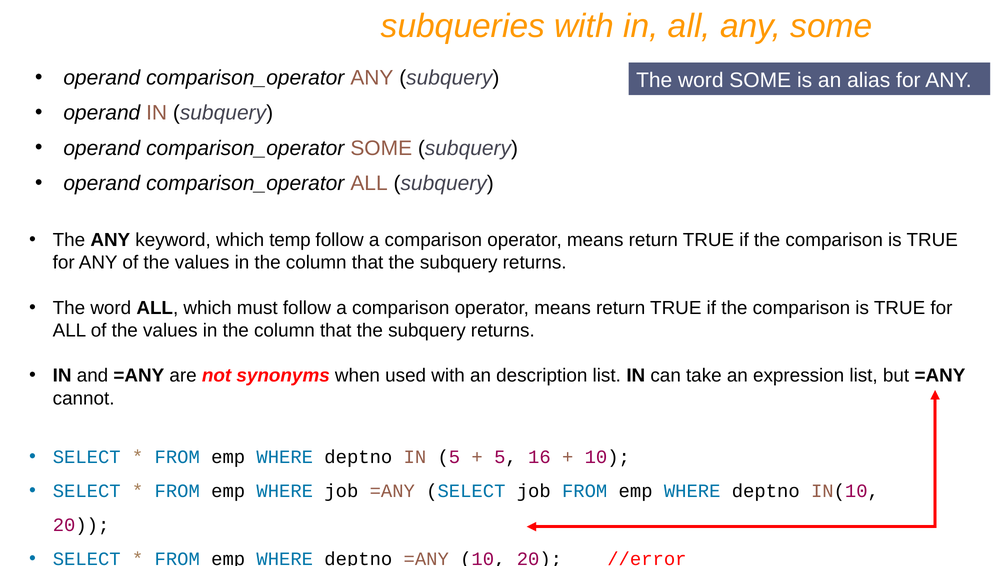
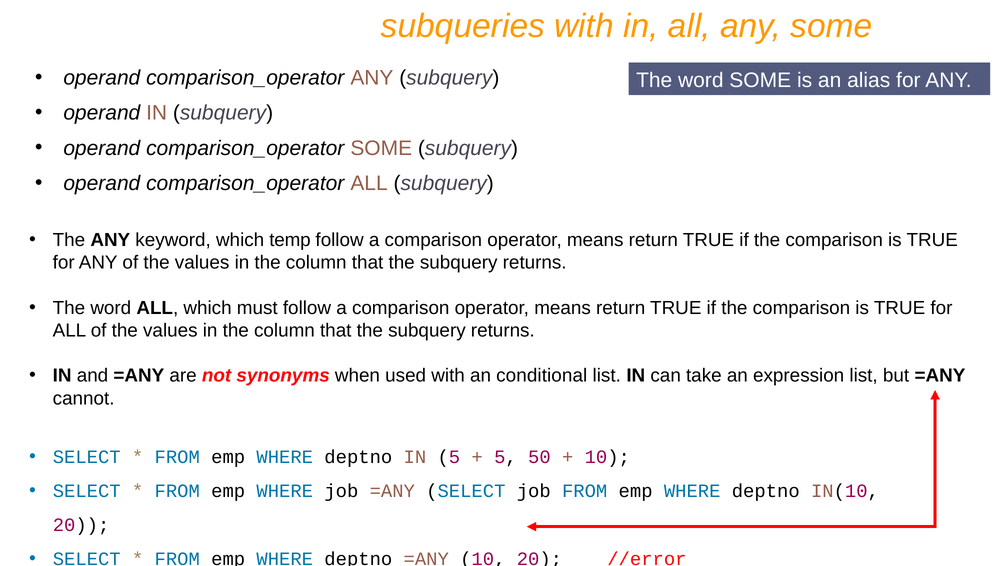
description: description -> conditional
16: 16 -> 50
